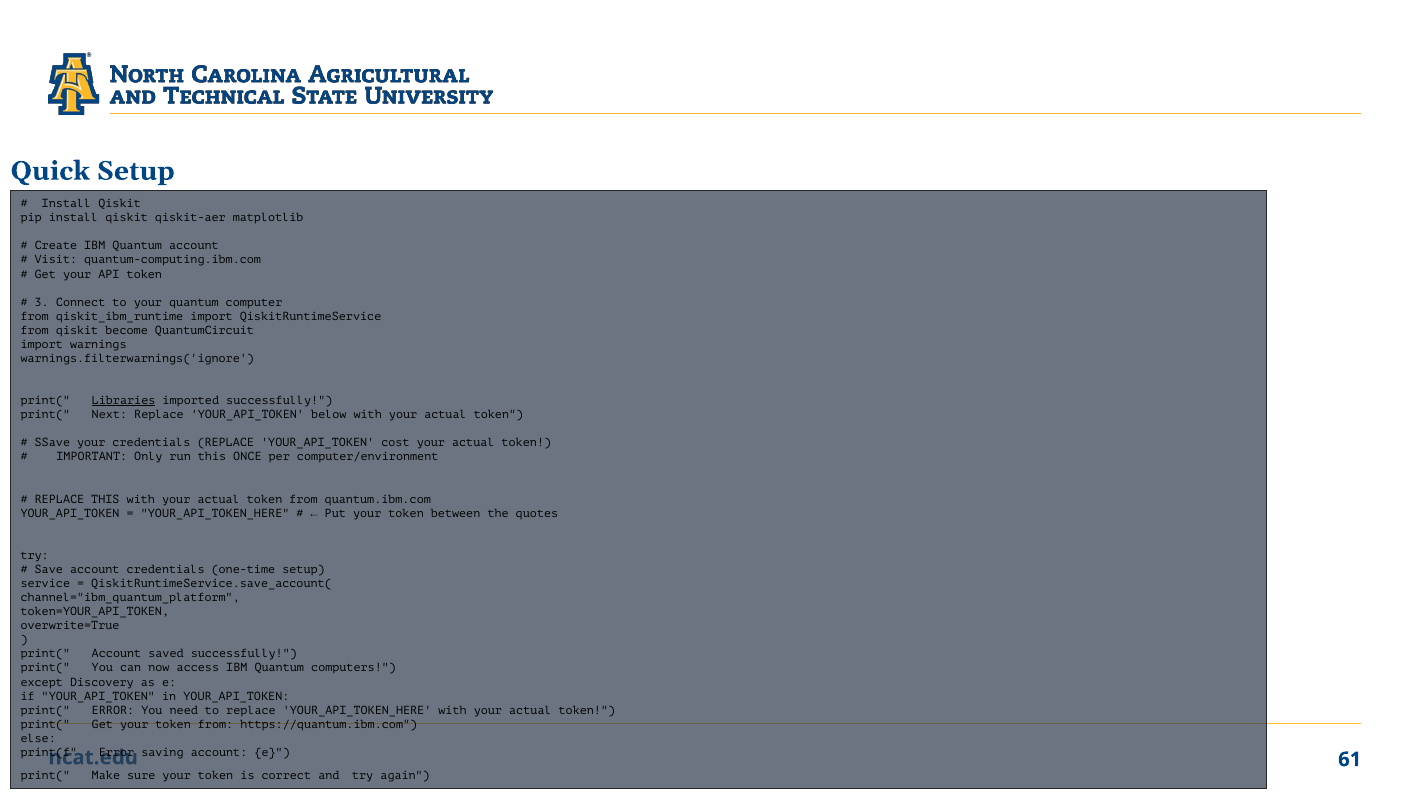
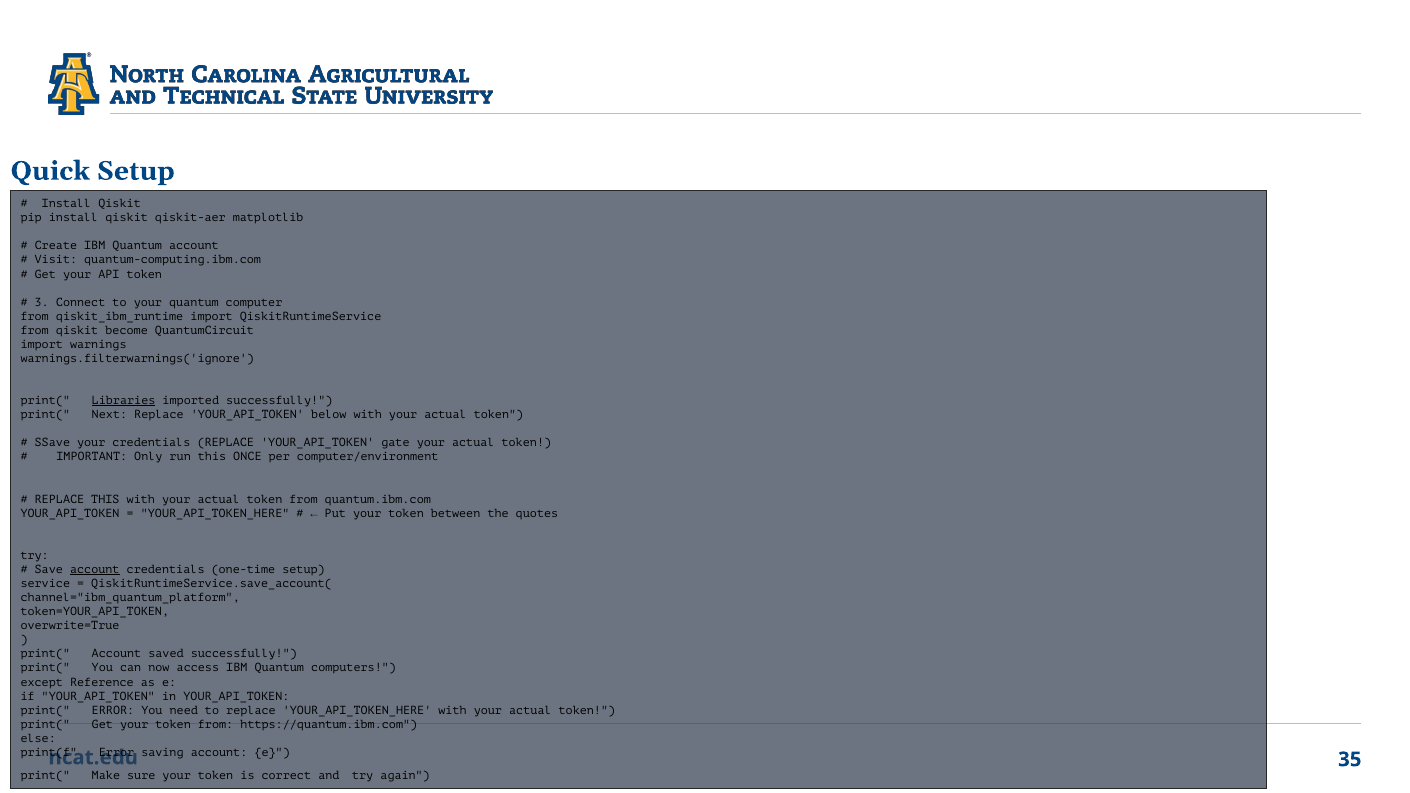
cost: cost -> gate
account at (95, 570) underline: none -> present
Discovery: Discovery -> Reference
61: 61 -> 35
